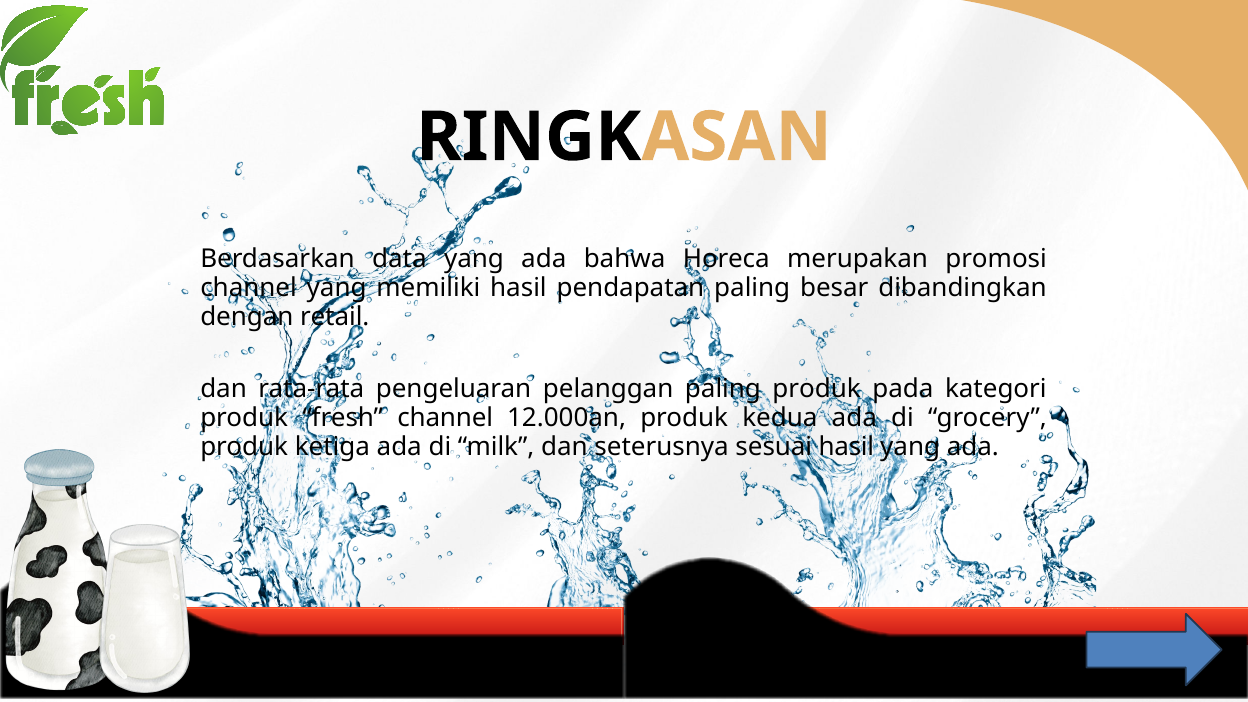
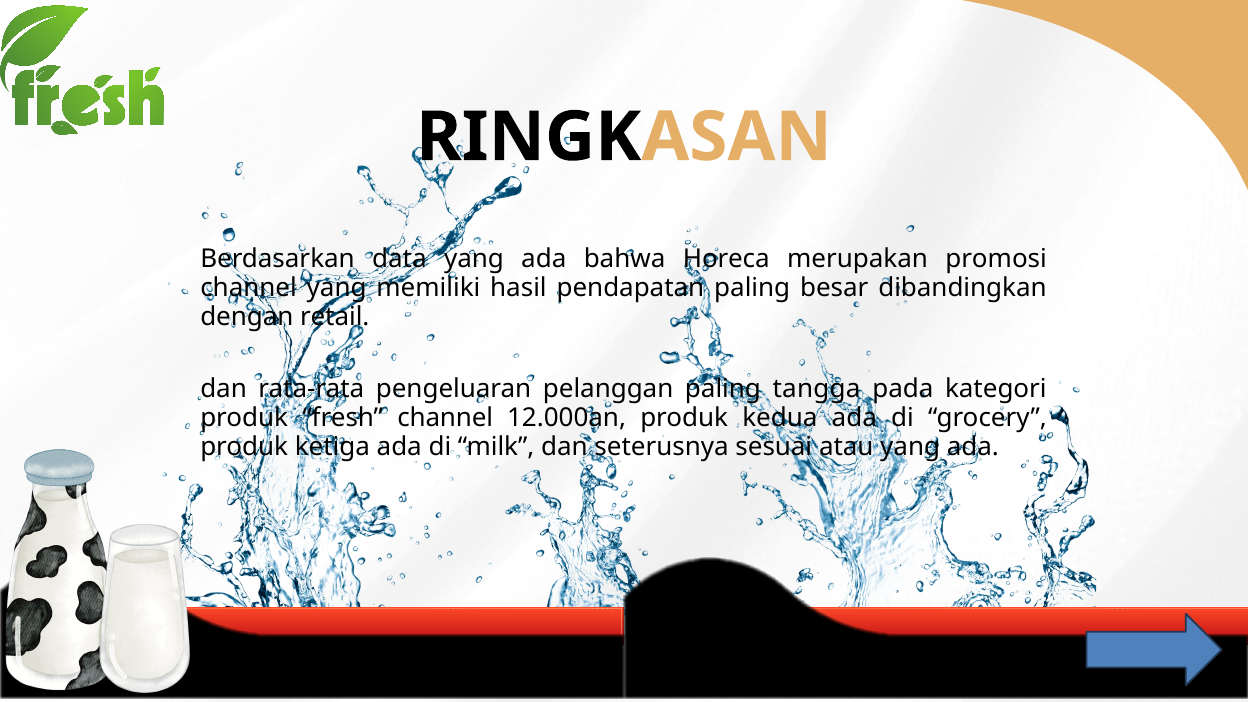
paling produk: produk -> tangga
sesuai hasil: hasil -> atau
